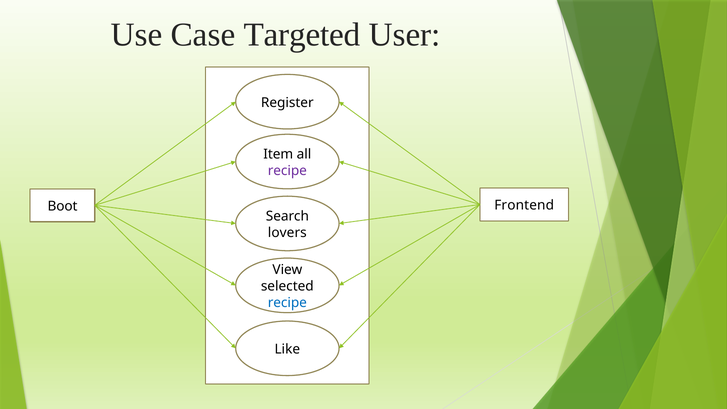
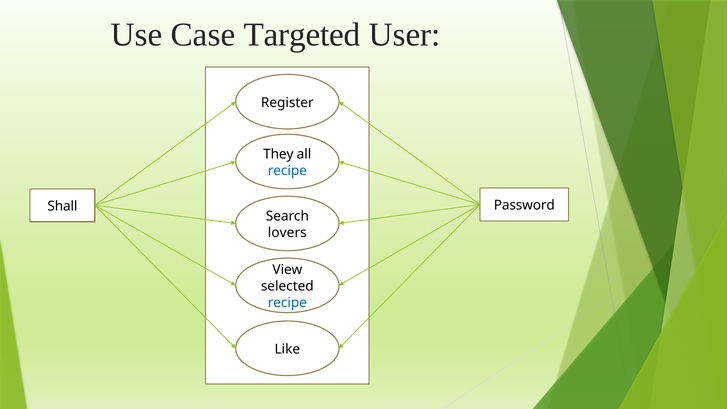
Item: Item -> They
recipe at (287, 171) colour: purple -> blue
Frontend: Frontend -> Password
Boot: Boot -> Shall
